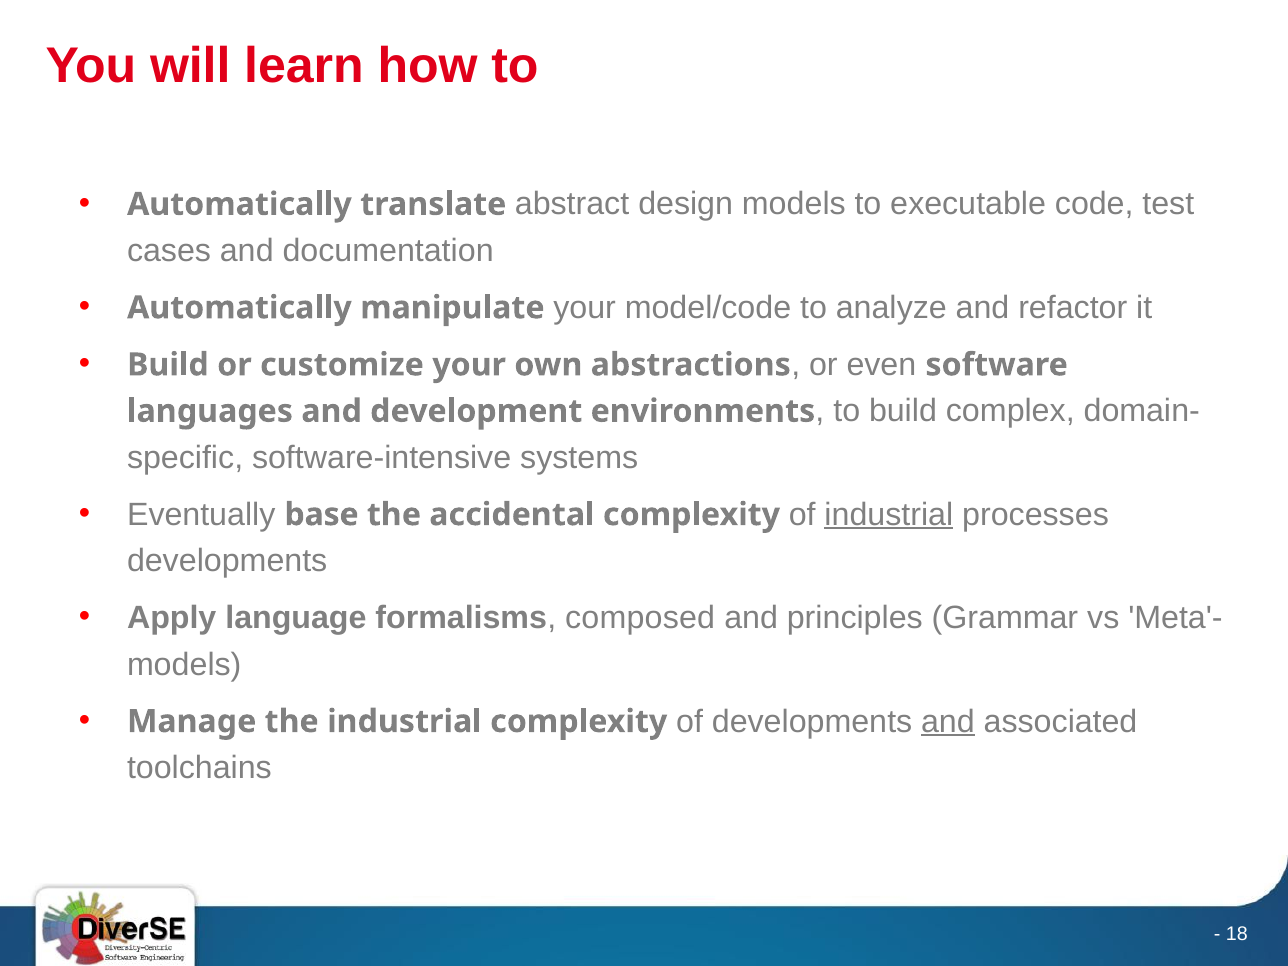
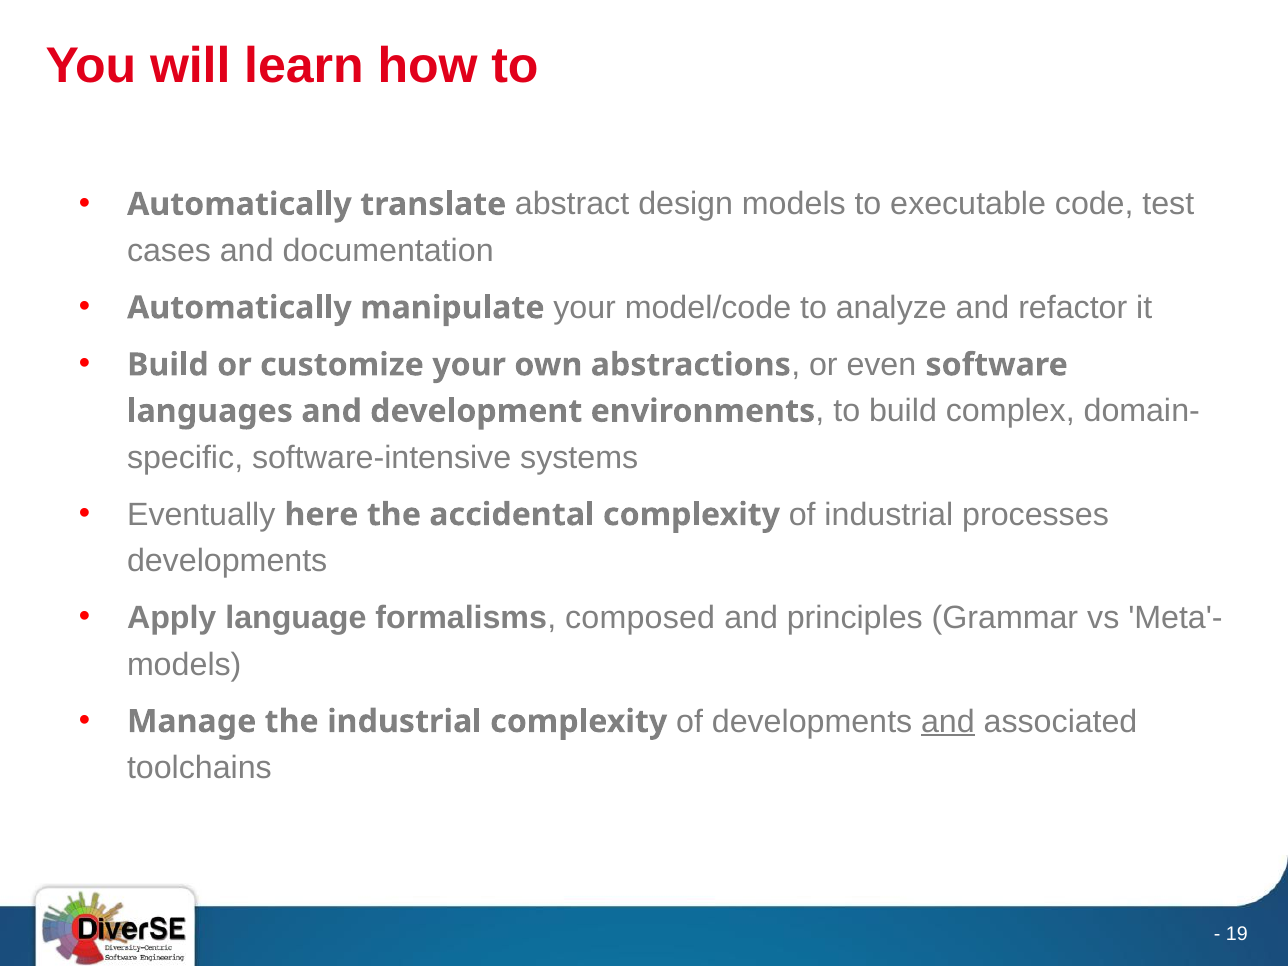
base: base -> here
industrial at (889, 515) underline: present -> none
18: 18 -> 19
